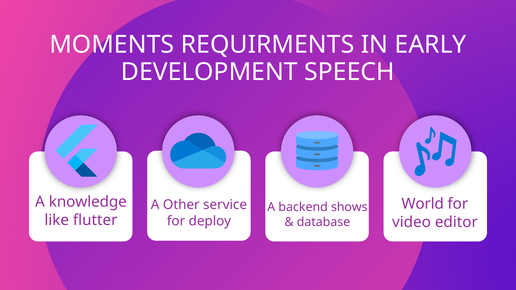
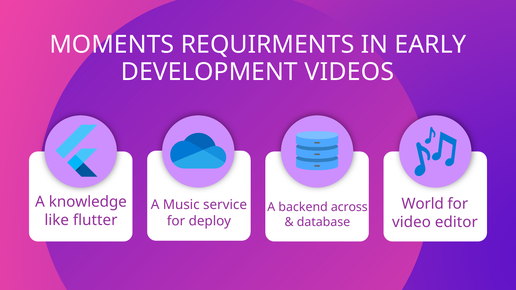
SPEECH: SPEECH -> VIDEOS
Other: Other -> Music
shows: shows -> across
